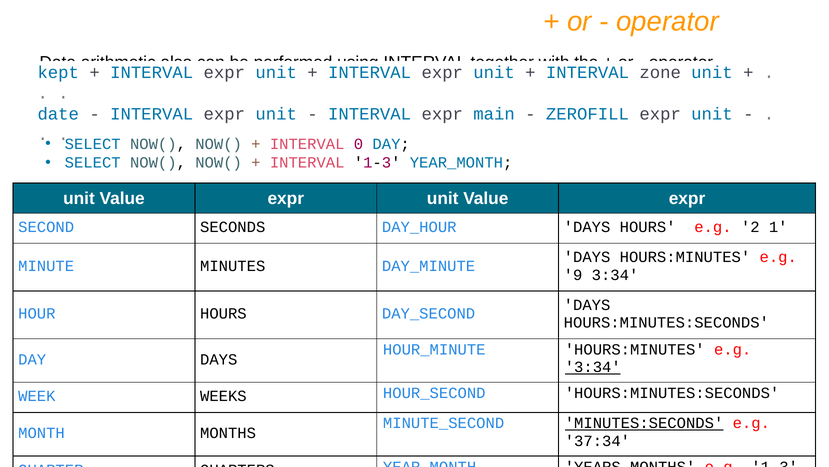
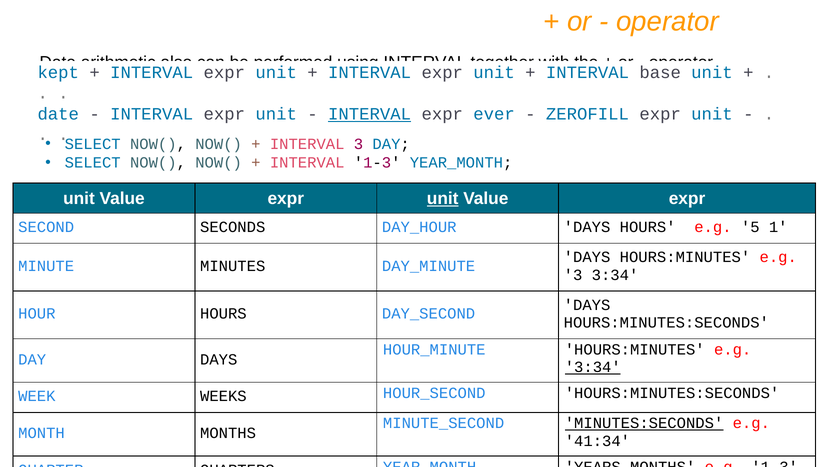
zone: zone -> base
INTERVAL at (370, 114) underline: none -> present
main: main -> ever
INTERVAL 0: 0 -> 3
unit at (443, 198) underline: none -> present
2: 2 -> 5
9 at (573, 275): 9 -> 3
37:34: 37:34 -> 41:34
